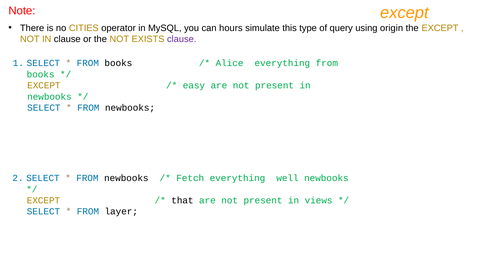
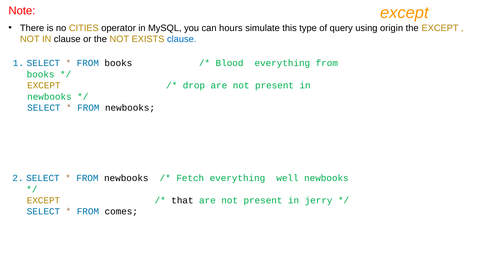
clause at (182, 39) colour: purple -> blue
Alice: Alice -> Blood
easy: easy -> drop
views: views -> jerry
layer: layer -> comes
